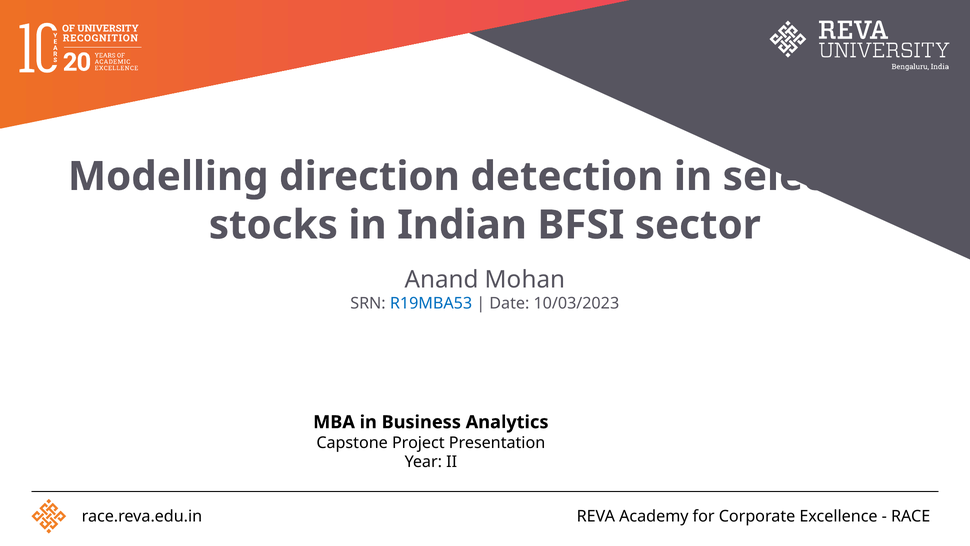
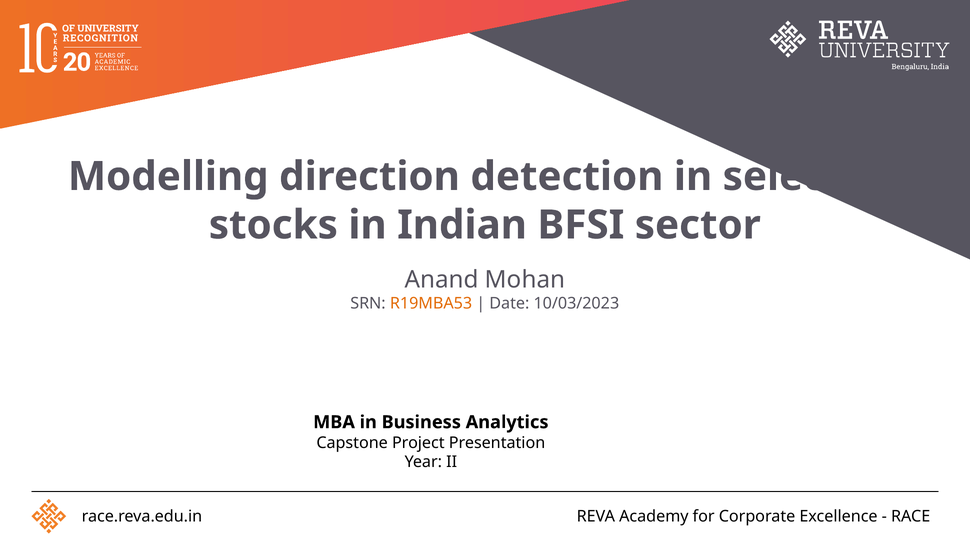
R19MBA53 colour: blue -> orange
